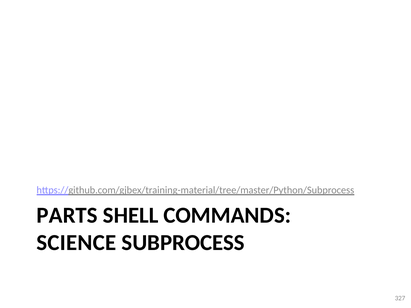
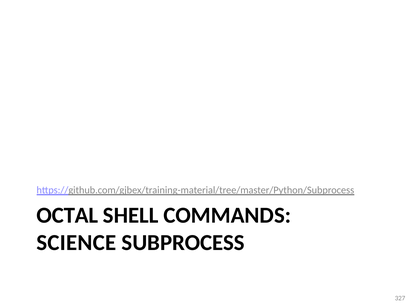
PARTS: PARTS -> OCTAL
